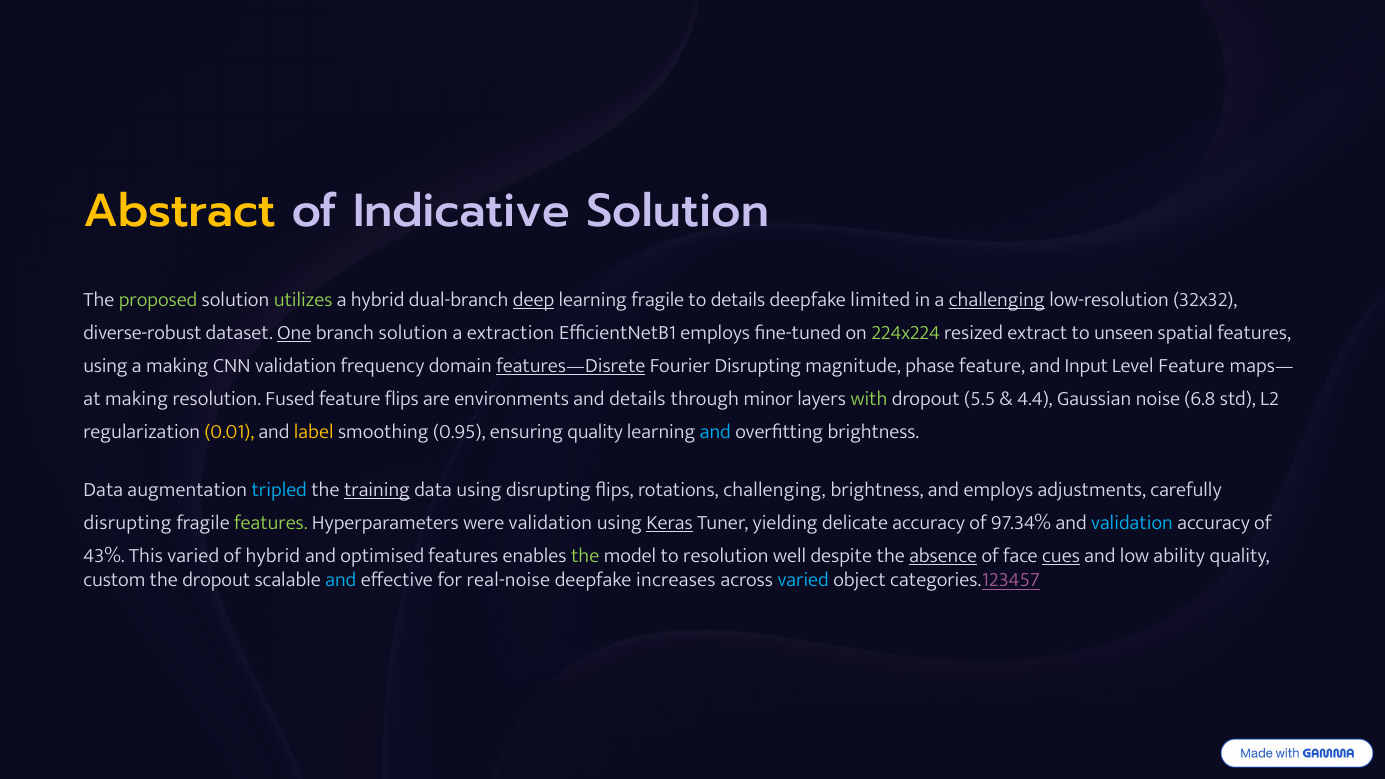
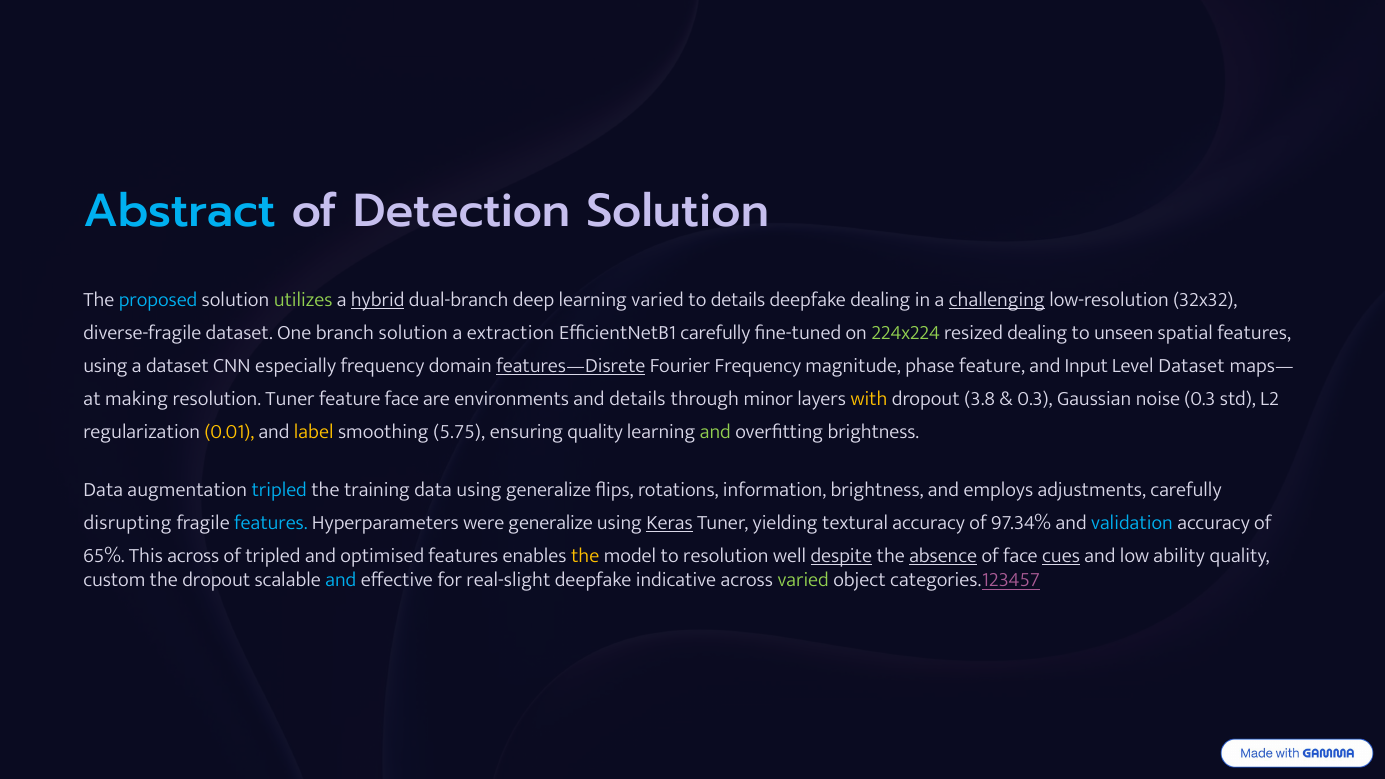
Abstract colour: yellow -> light blue
Indicative: Indicative -> Detection
proposed colour: light green -> light blue
hybrid at (378, 300) underline: none -> present
deep underline: present -> none
learning fragile: fragile -> varied
deepfake limited: limited -> dealing
diverse-robust: diverse-robust -> diverse-fragile
One underline: present -> none
EfficientNetB1 employs: employs -> carefully
resized extract: extract -> dealing
a making: making -> dataset
CNN validation: validation -> especially
Fourier Disrupting: Disrupting -> Frequency
Level Feature: Feature -> Dataset
resolution Fused: Fused -> Tuner
feature flips: flips -> face
with colour: light green -> yellow
5.5: 5.5 -> 3.8
4.4 at (1035, 399): 4.4 -> 0.3
noise 6.8: 6.8 -> 0.3
0.95: 0.95 -> 5.75
and at (715, 432) colour: light blue -> light green
training underline: present -> none
using disrupting: disrupting -> generalize
rotations challenging: challenging -> information
features at (271, 523) colour: light green -> light blue
were validation: validation -> generalize
delicate: delicate -> textural
43%: 43% -> 65%
This varied: varied -> across
of hybrid: hybrid -> tripled
the at (585, 556) colour: light green -> yellow
despite underline: none -> present
real-noise: real-noise -> real-slight
increases: increases -> indicative
varied at (803, 580) colour: light blue -> light green
